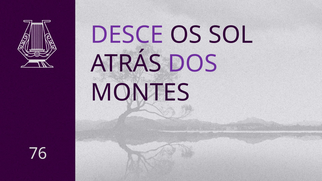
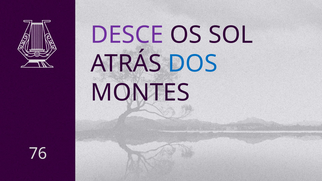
DOS colour: purple -> blue
